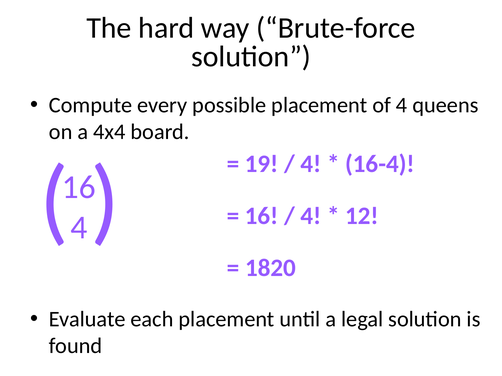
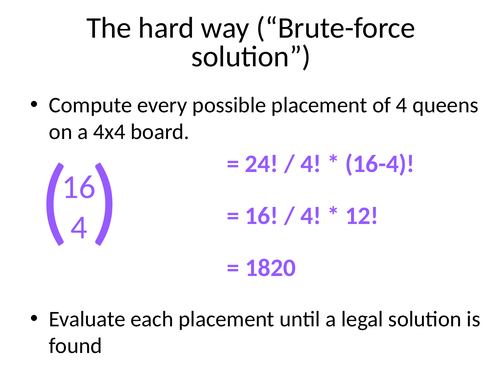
19: 19 -> 24
